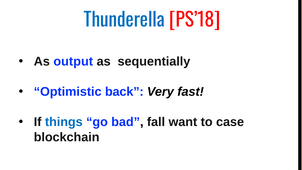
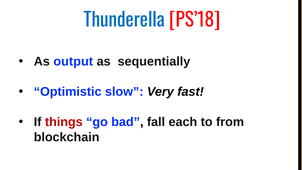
back: back -> slow
things colour: blue -> red
want: want -> each
case: case -> from
